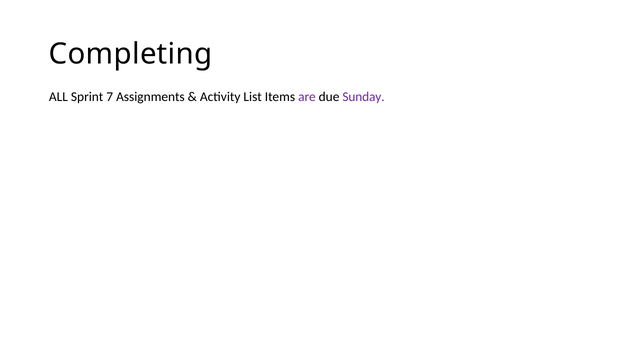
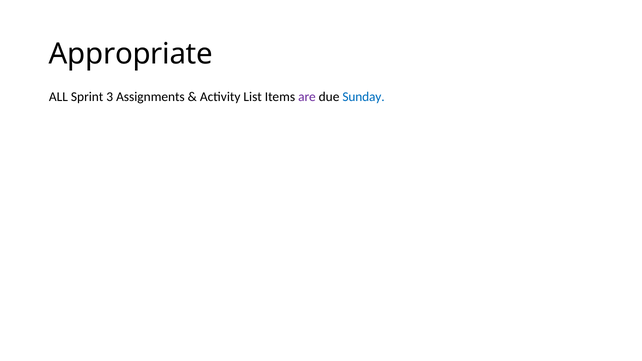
Completing: Completing -> Appropriate
7: 7 -> 3
Sunday colour: purple -> blue
